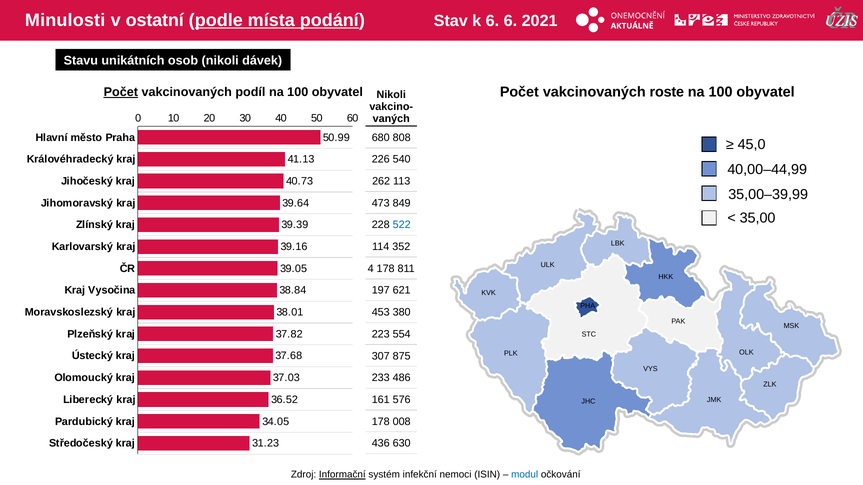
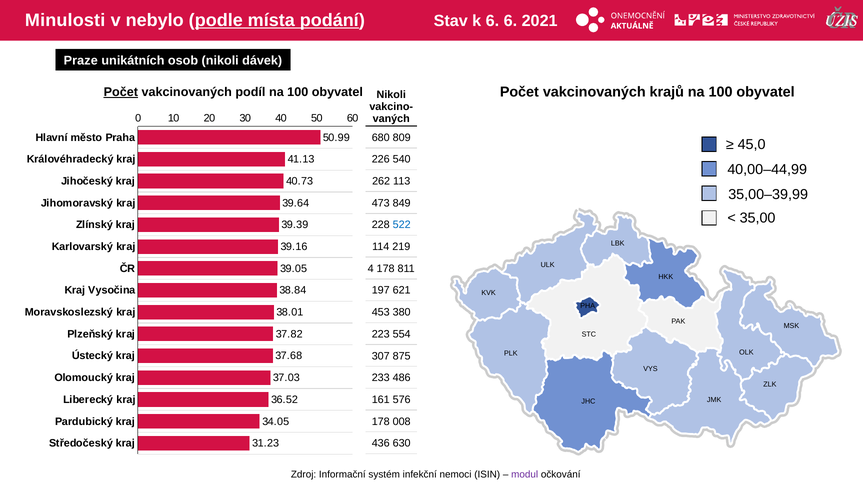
ostatní: ostatní -> nebylo
Stavu: Stavu -> Praze
roste: roste -> krajů
808: 808 -> 809
352: 352 -> 219
Informační underline: present -> none
modul colour: blue -> purple
